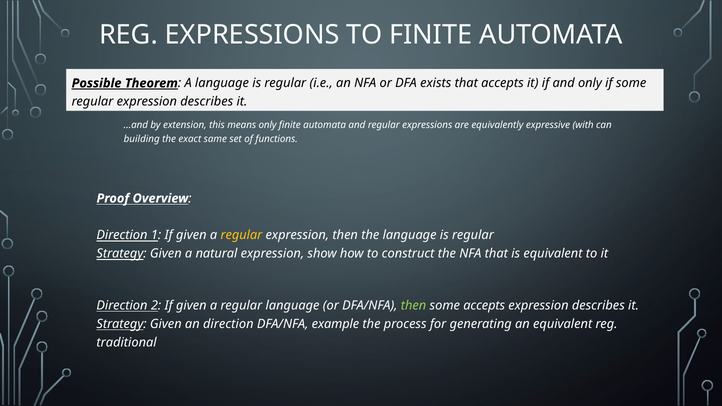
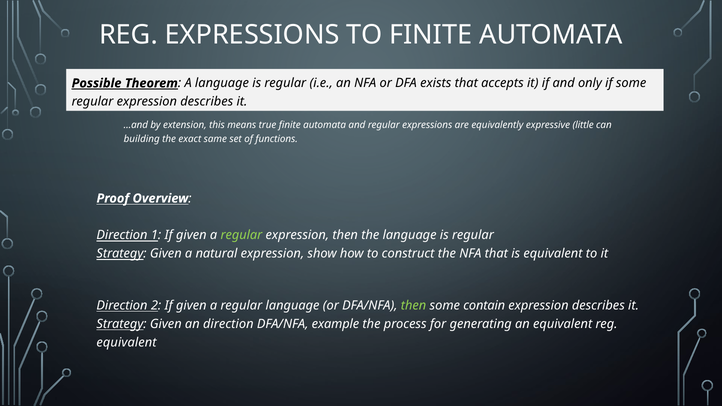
means only: only -> true
with: with -> little
regular at (241, 235) colour: yellow -> light green
some accepts: accepts -> contain
traditional at (127, 342): traditional -> equivalent
